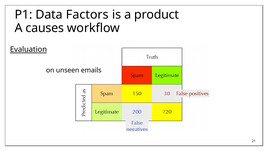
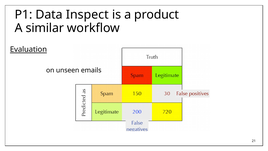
Factors: Factors -> Inspect
causes: causes -> similar
